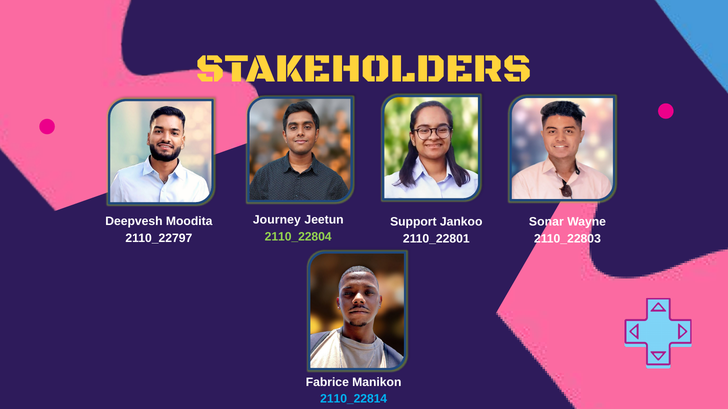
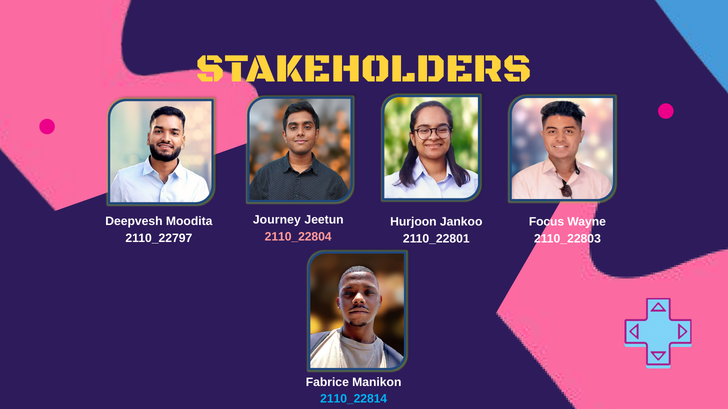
Support: Support -> Hurjoon
Sonar: Sonar -> Focus
2110_22804 colour: light green -> pink
